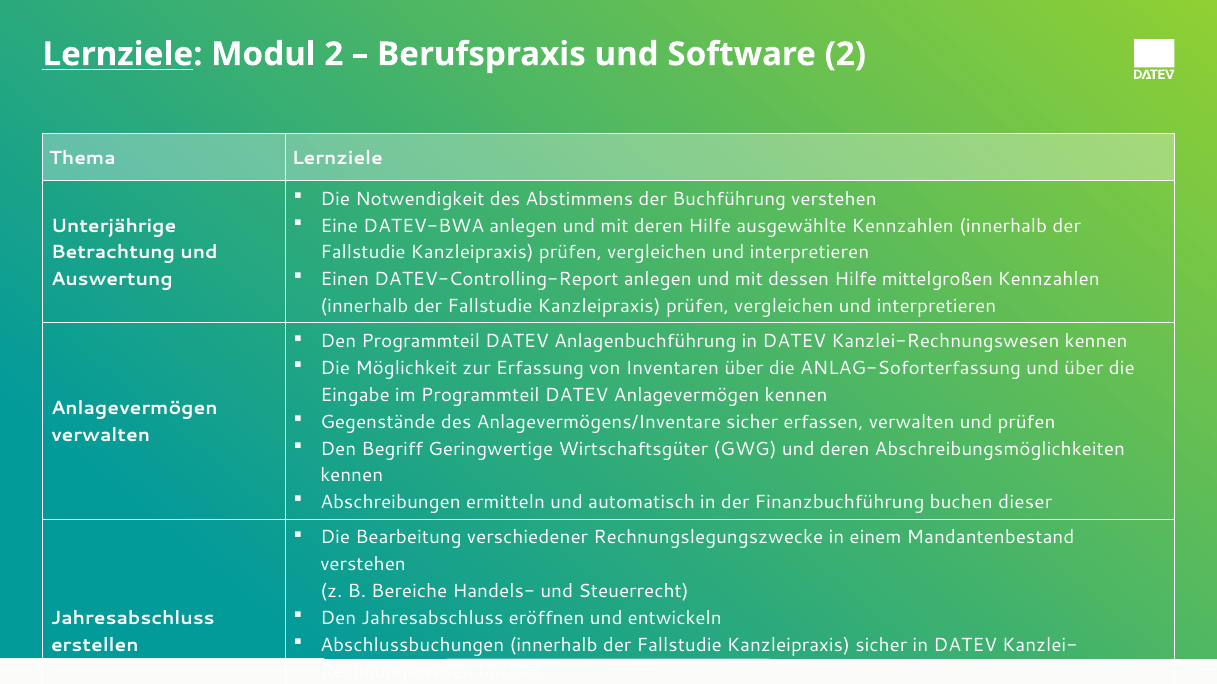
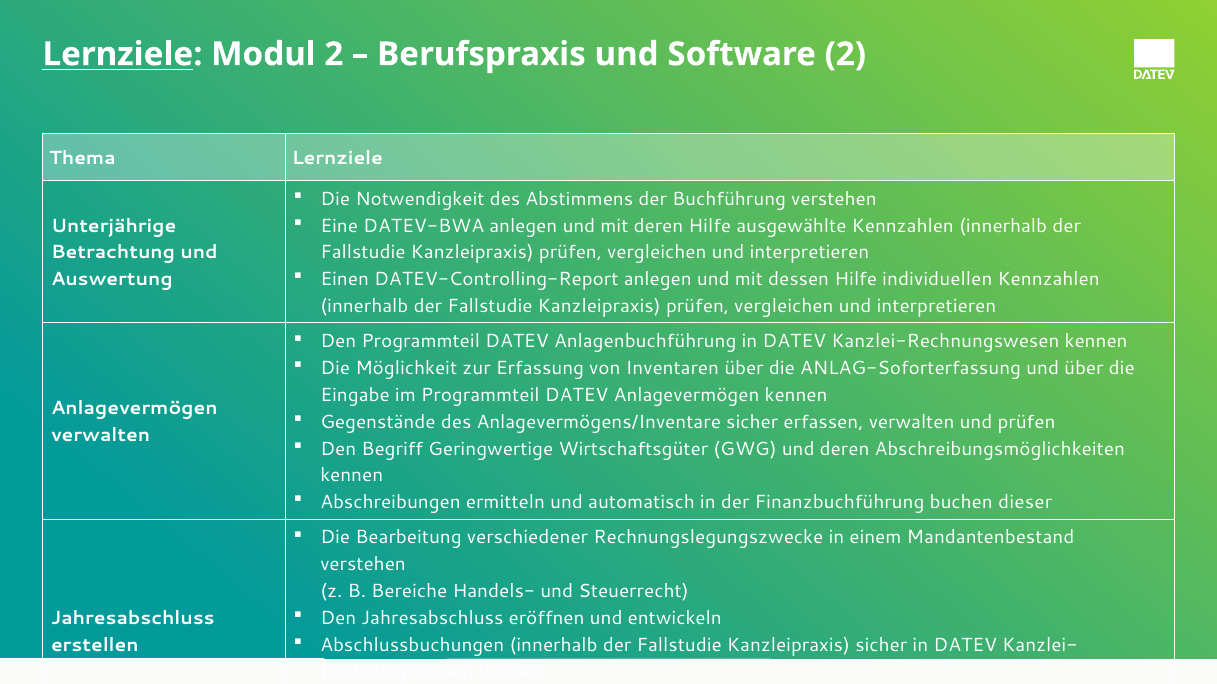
mittelgroßen: mittelgroßen -> individuellen
